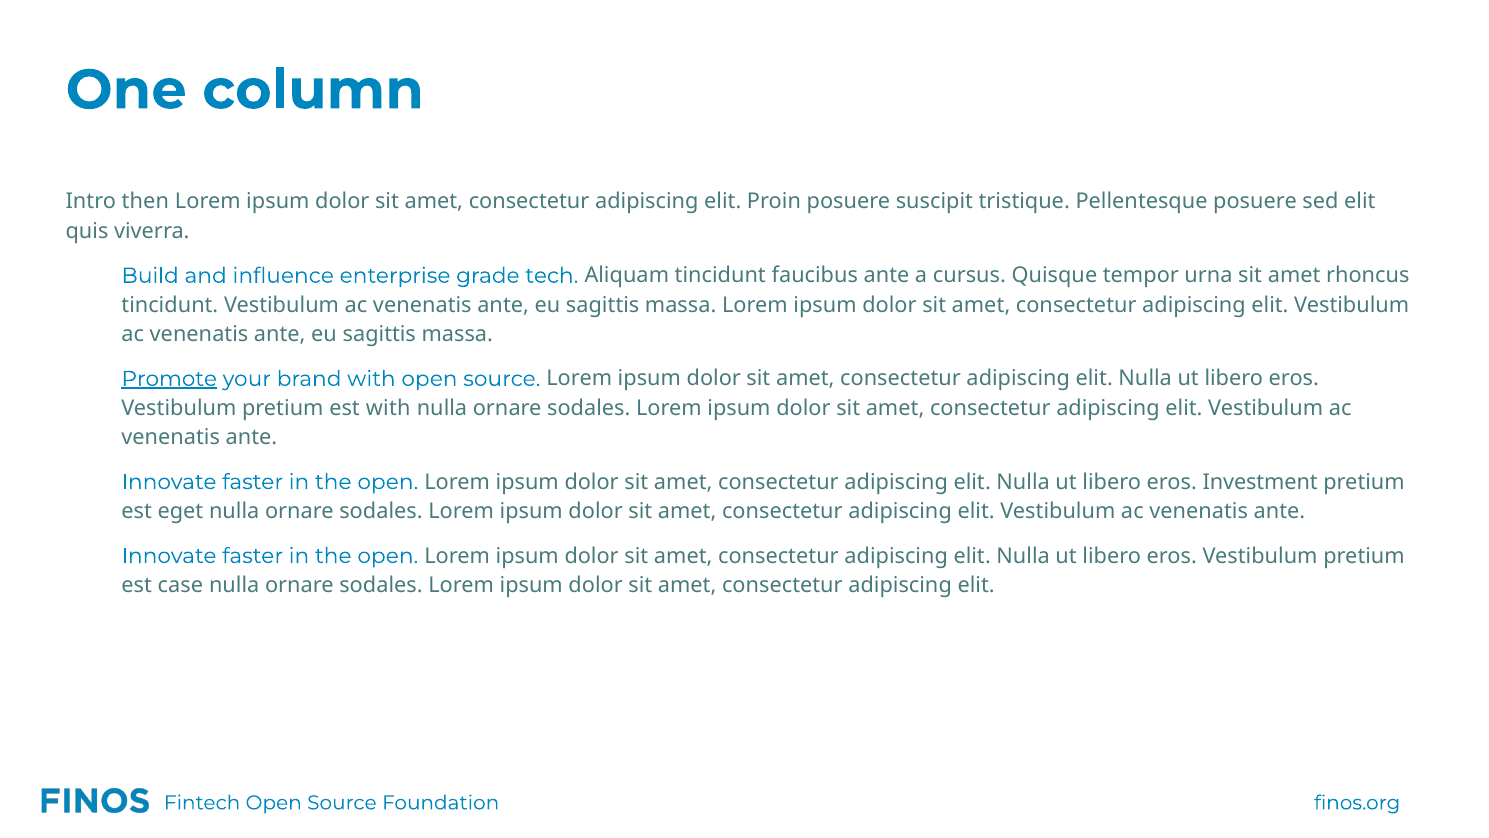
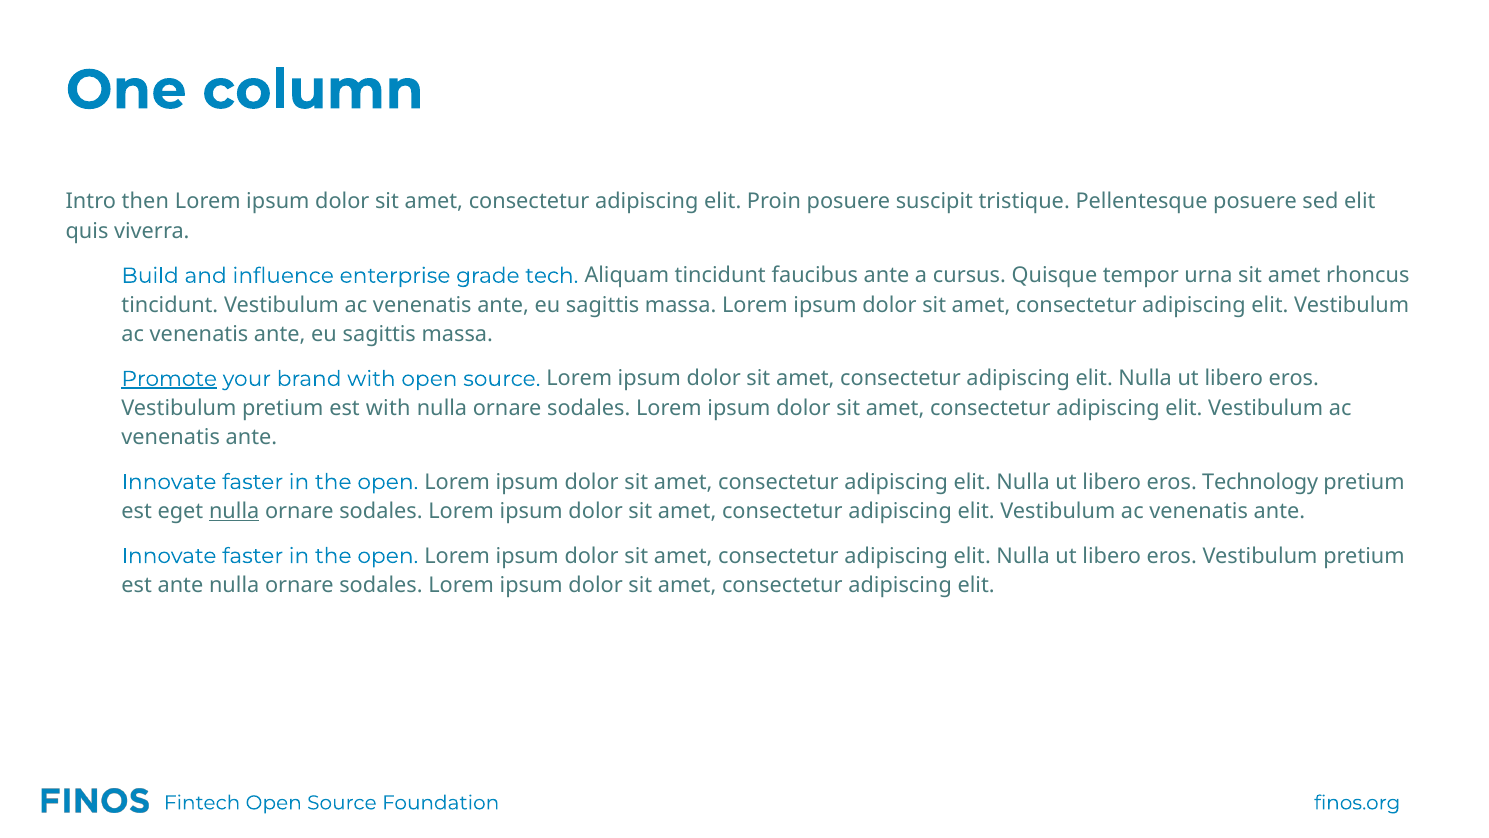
Investment: Investment -> Technology
nulla at (234, 511) underline: none -> present
est case: case -> ante
